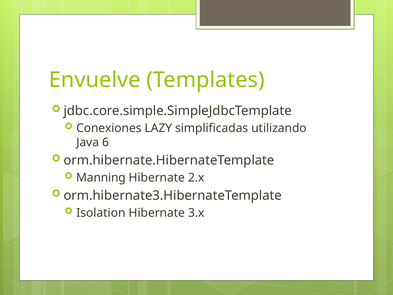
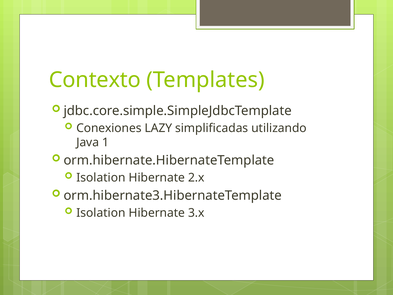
Envuelve: Envuelve -> Contexto
6: 6 -> 1
Manning at (101, 178): Manning -> Isolation
